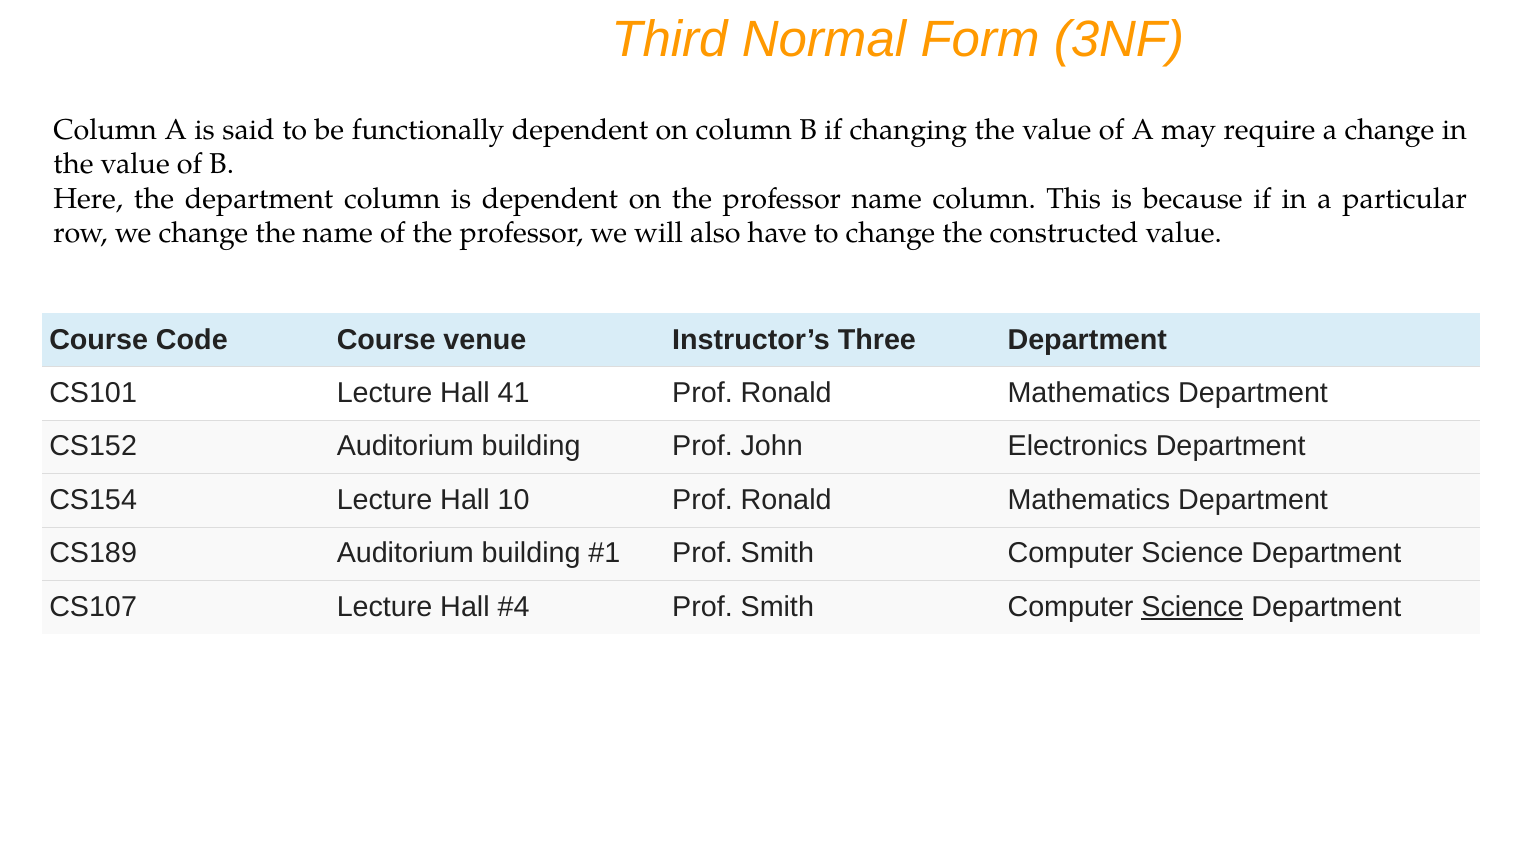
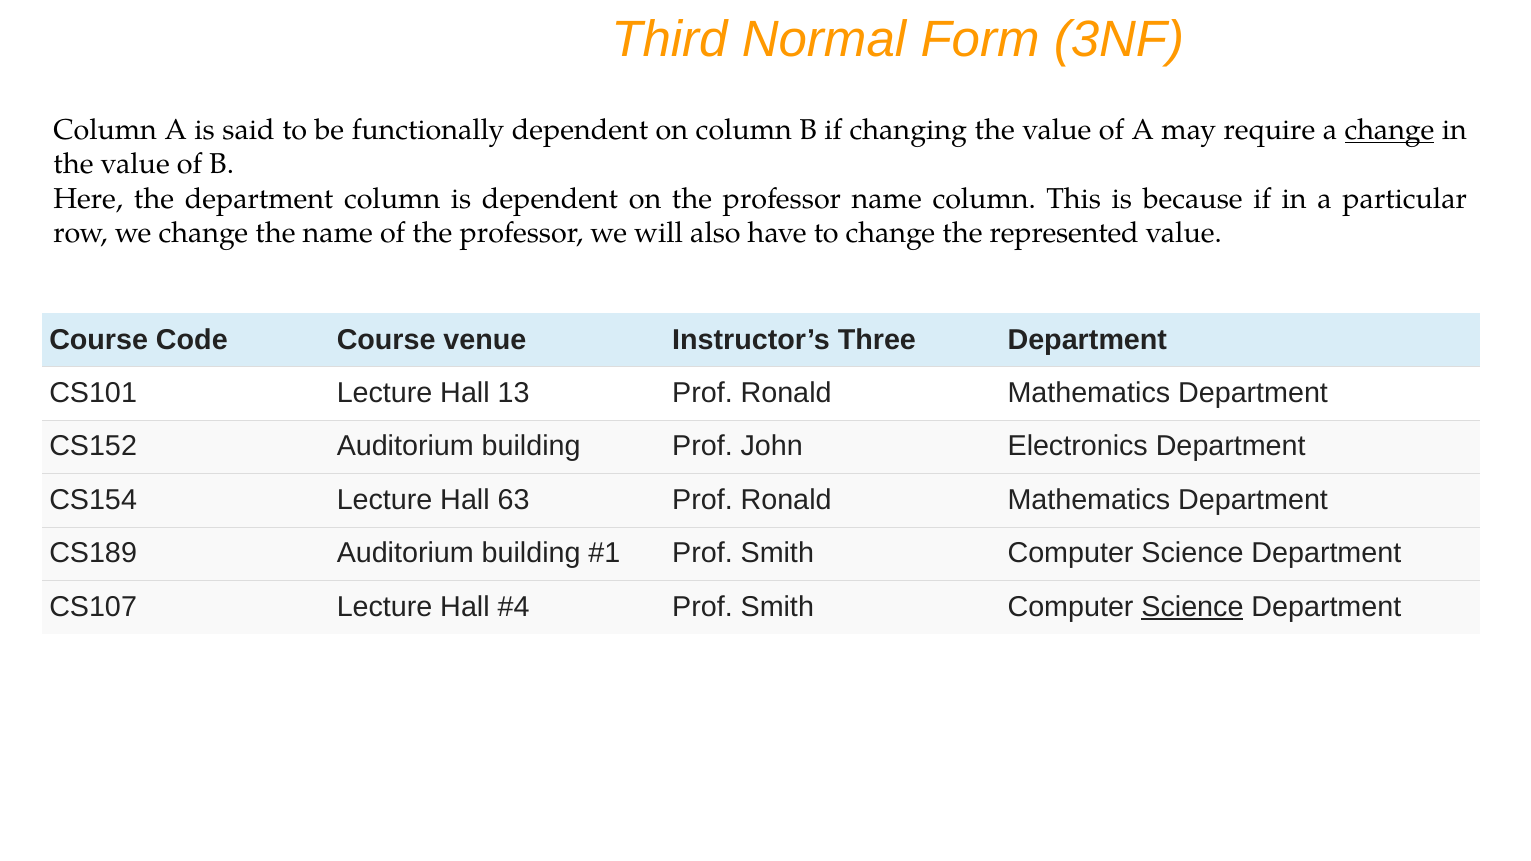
change at (1390, 130) underline: none -> present
constructed: constructed -> represented
41: 41 -> 13
10: 10 -> 63
